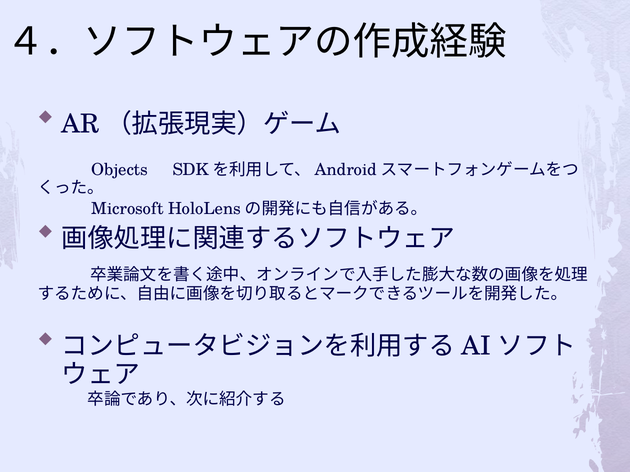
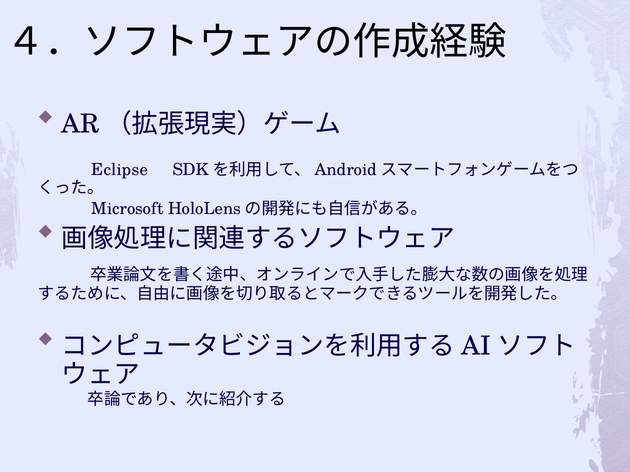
Objects: Objects -> Eclipse
